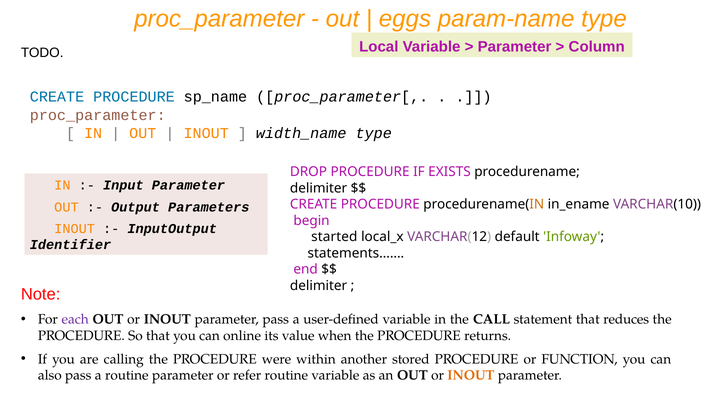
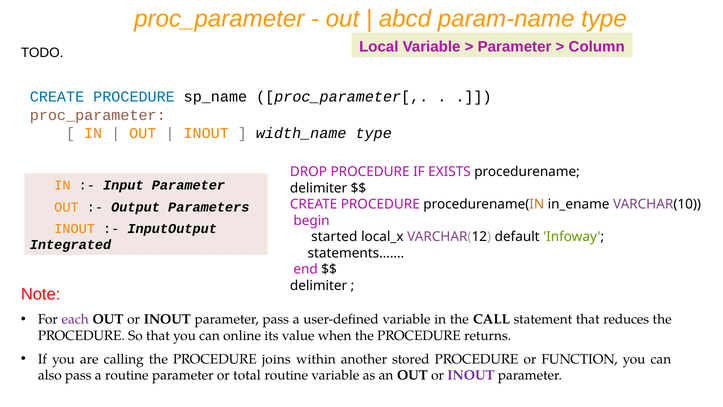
eggs: eggs -> abcd
Identifier: Identifier -> Integrated
were: were -> joins
refer: refer -> total
INOUT at (471, 375) colour: orange -> purple
